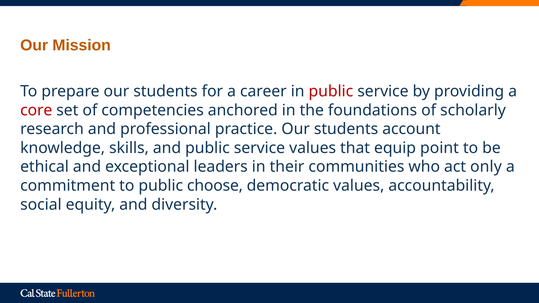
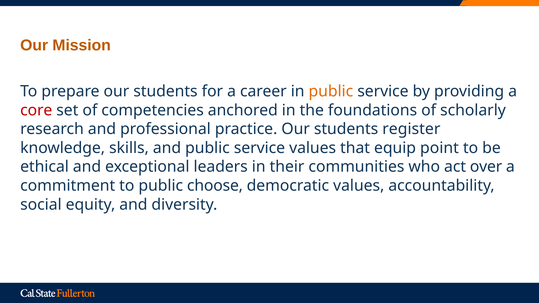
public at (331, 91) colour: red -> orange
account: account -> register
only: only -> over
